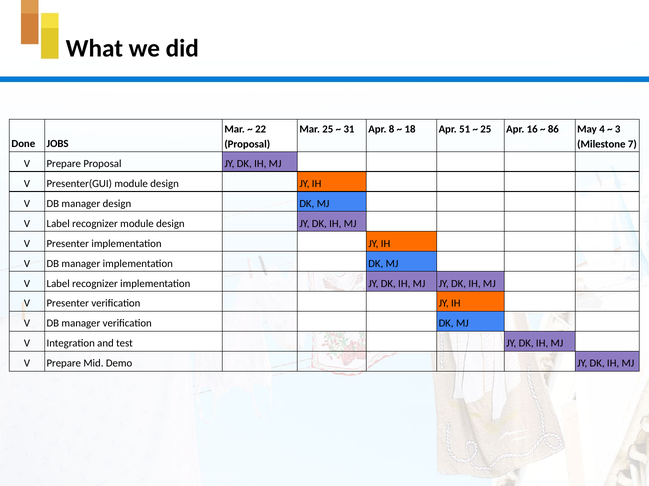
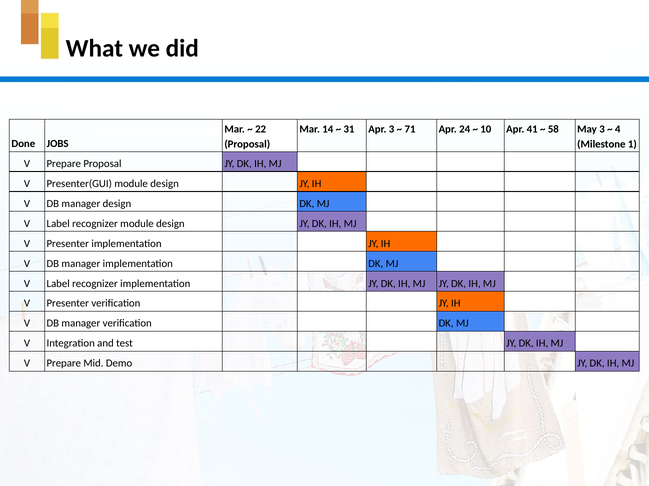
Mar 25: 25 -> 14
Apr 8: 8 -> 3
18: 18 -> 71
51: 51 -> 24
25 at (486, 129): 25 -> 10
16: 16 -> 41
86: 86 -> 58
May 4: 4 -> 3
3: 3 -> 4
7: 7 -> 1
